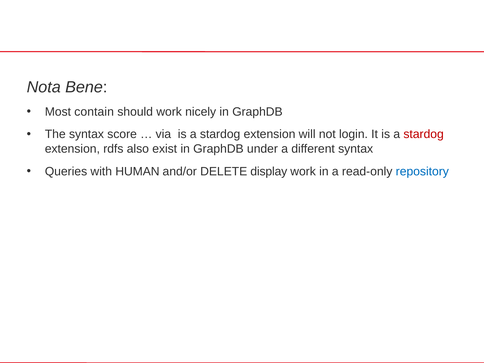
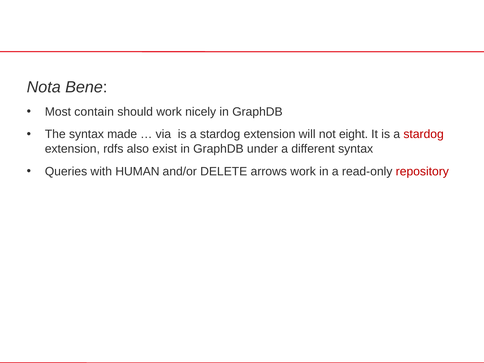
score: score -> made
login: login -> eight
display: display -> arrows
repository colour: blue -> red
